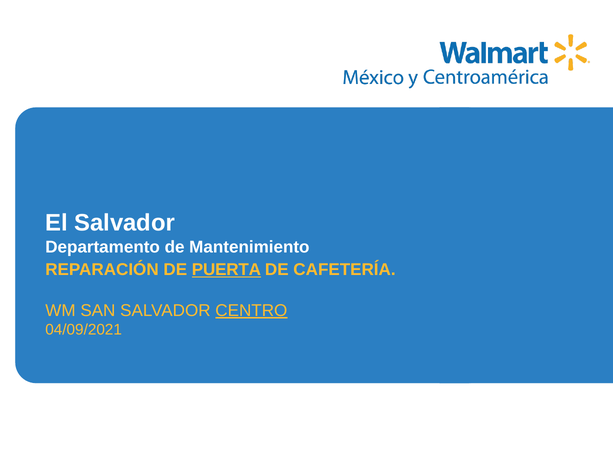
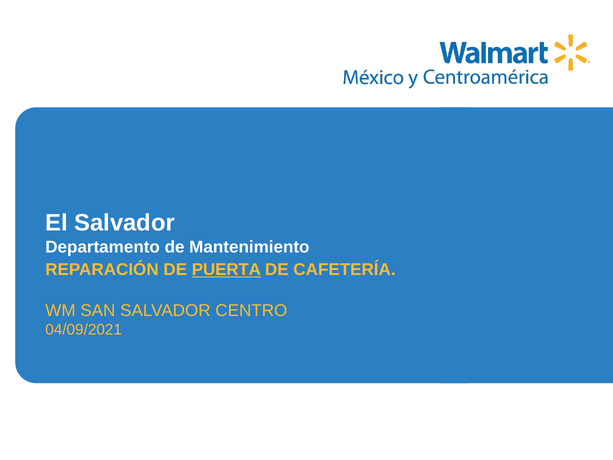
CENTRO underline: present -> none
